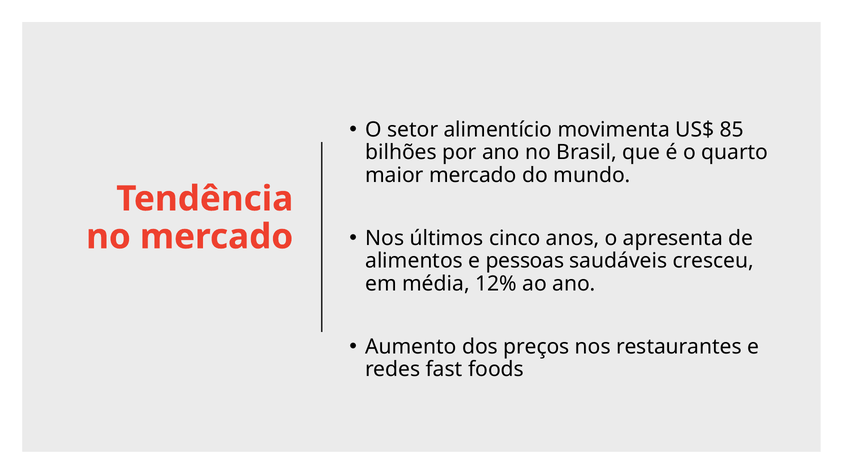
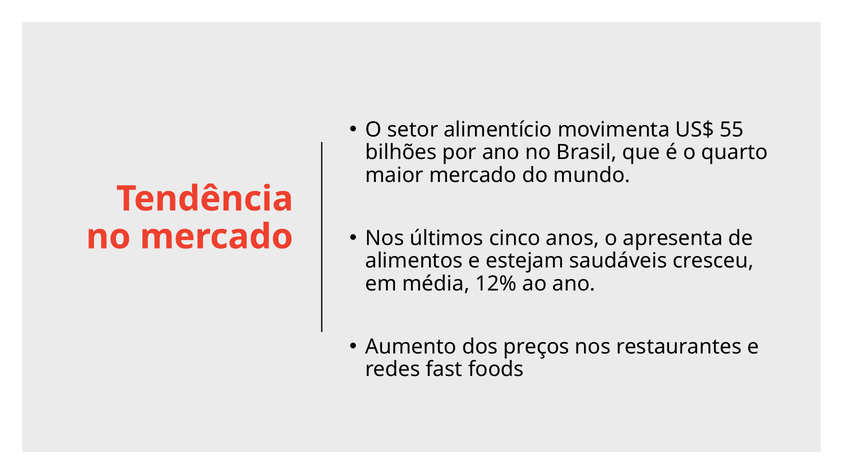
85: 85 -> 55
pessoas: pessoas -> estejam
